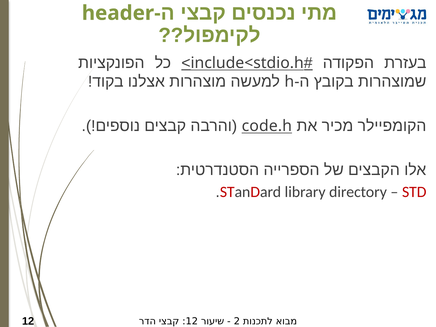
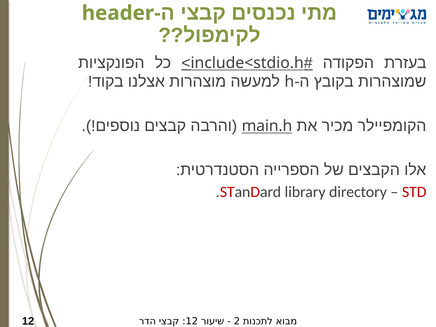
code.h: code.h -> main.h
